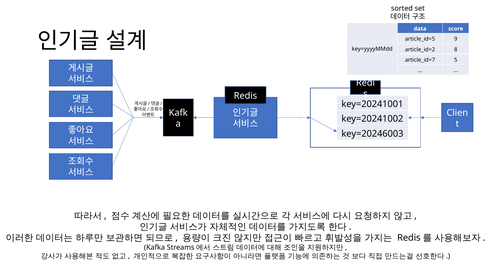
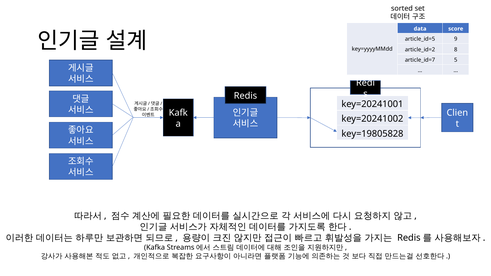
key=20246003: key=20246003 -> key=19805828
